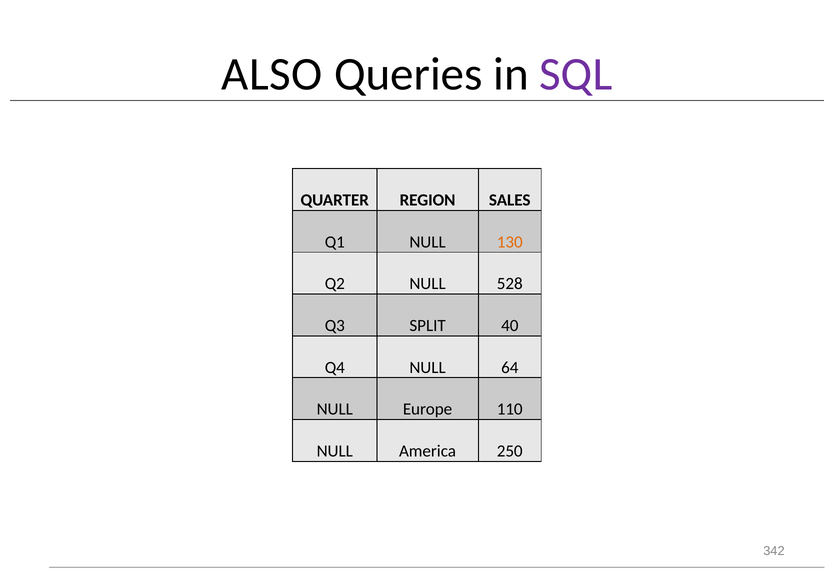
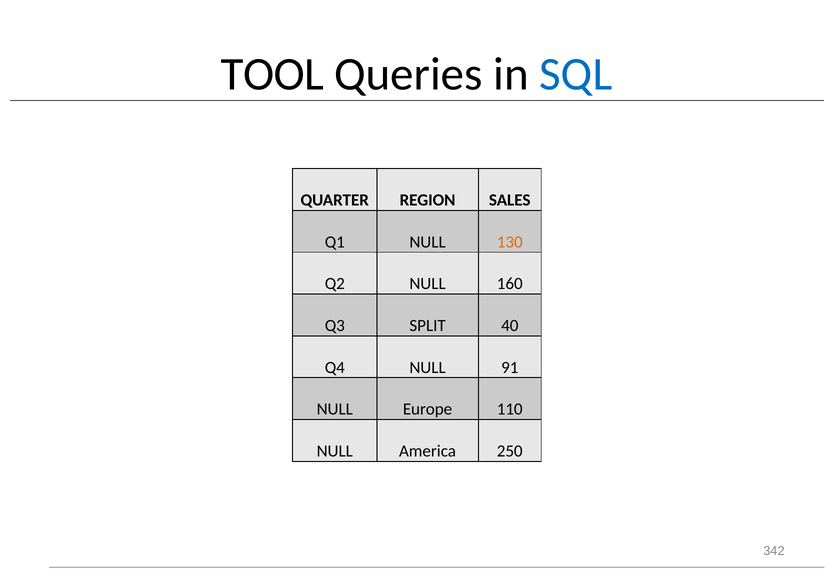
ALSO: ALSO -> TOOL
SQL colour: purple -> blue
528: 528 -> 160
64: 64 -> 91
